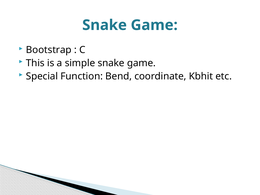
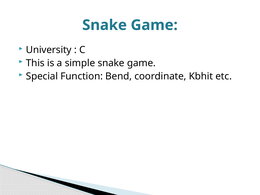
Bootstrap: Bootstrap -> University
